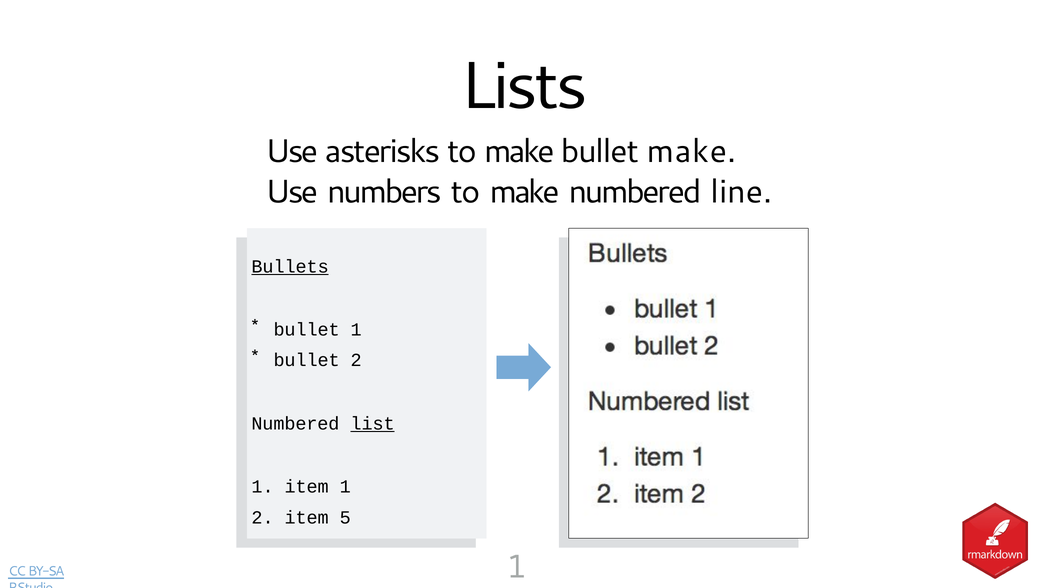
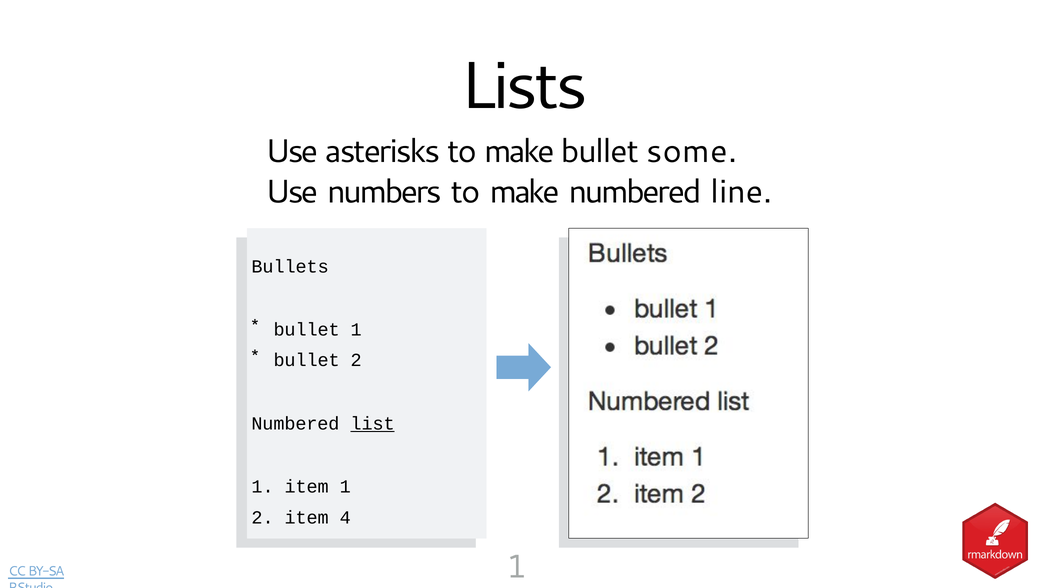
bullet make: make -> some
Bullets underline: present -> none
5: 5 -> 4
